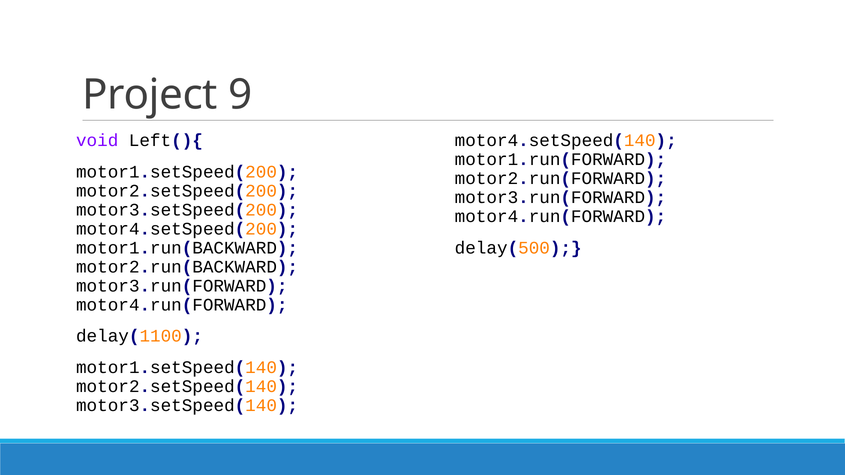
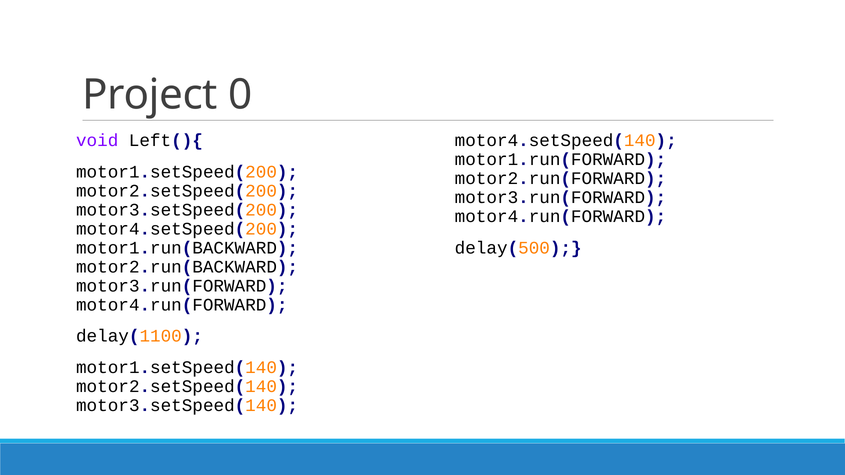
9: 9 -> 0
